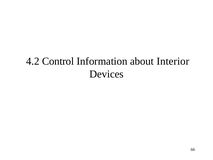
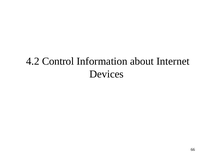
Interior: Interior -> Internet
